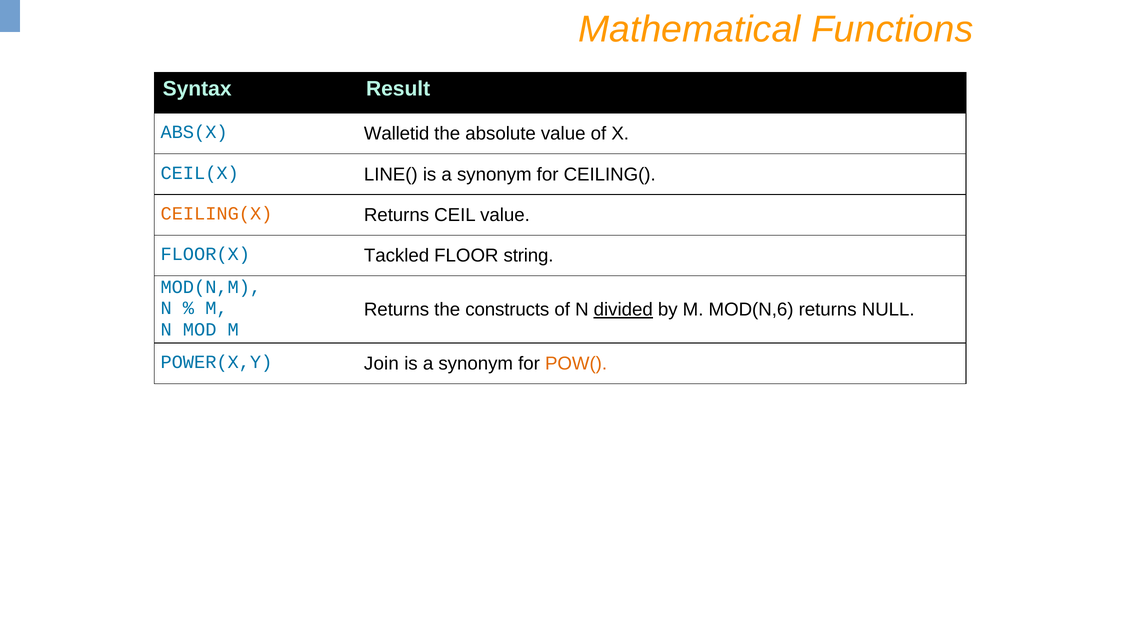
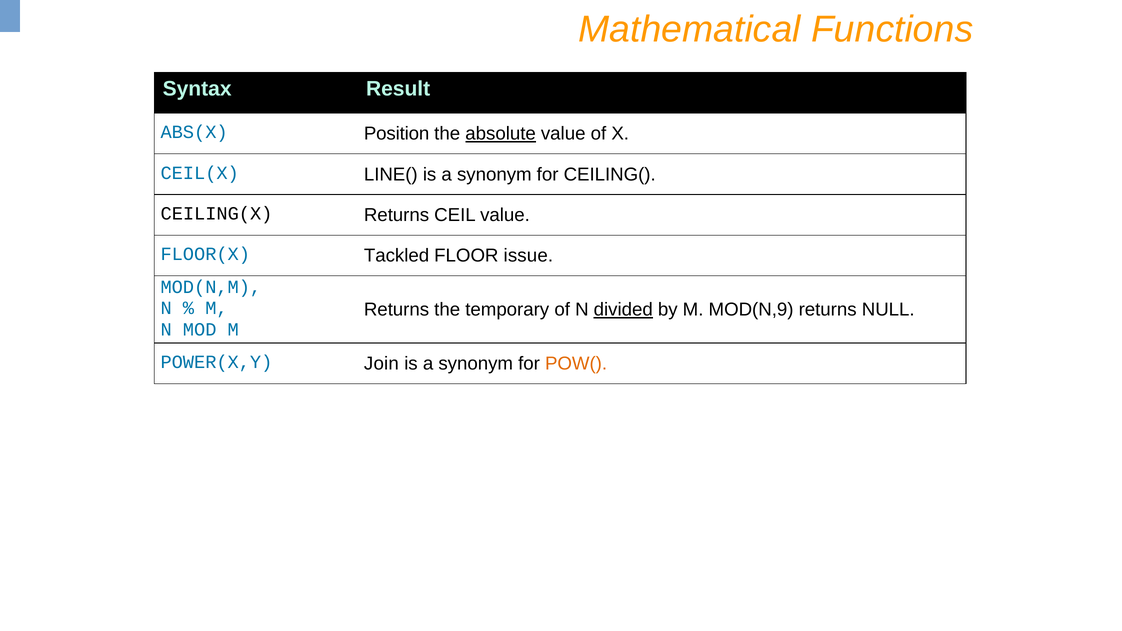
Walletid: Walletid -> Position
absolute underline: none -> present
CEILING(X colour: orange -> black
string: string -> issue
constructs: constructs -> temporary
MOD(N,6: MOD(N,6 -> MOD(N,9
